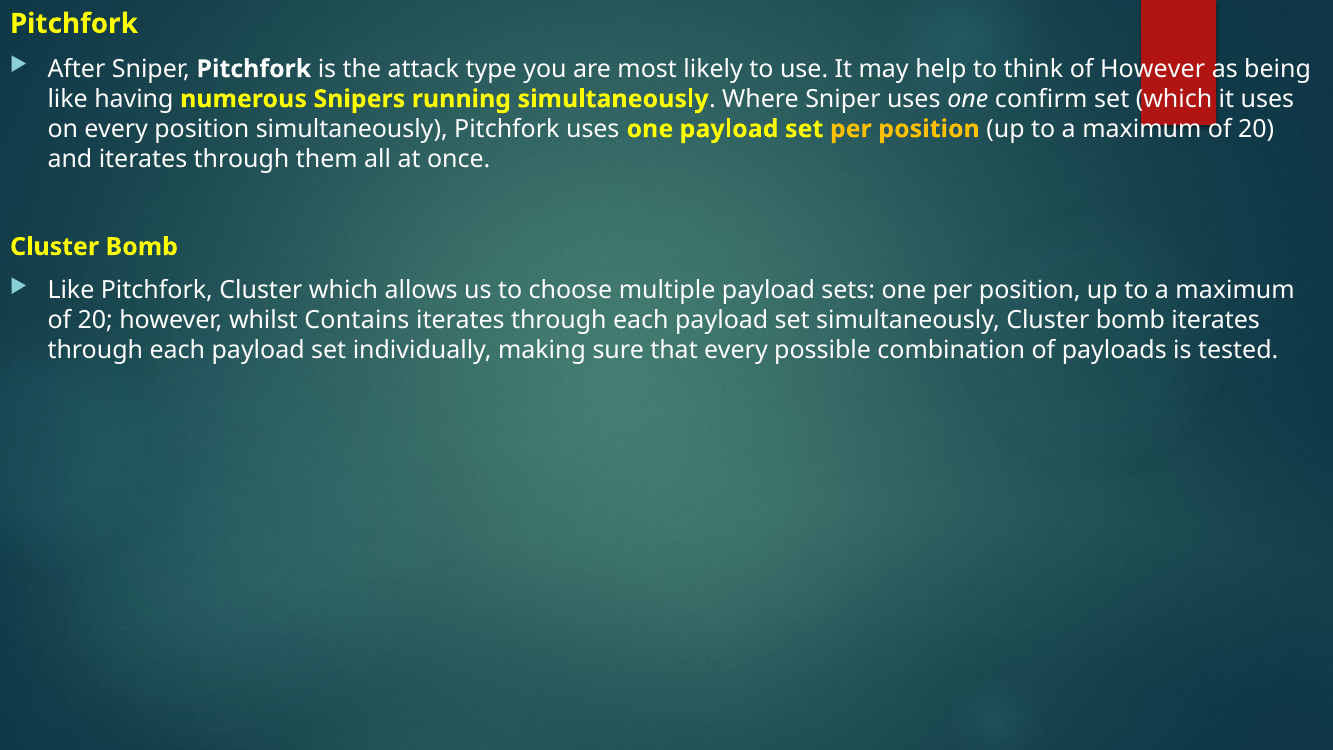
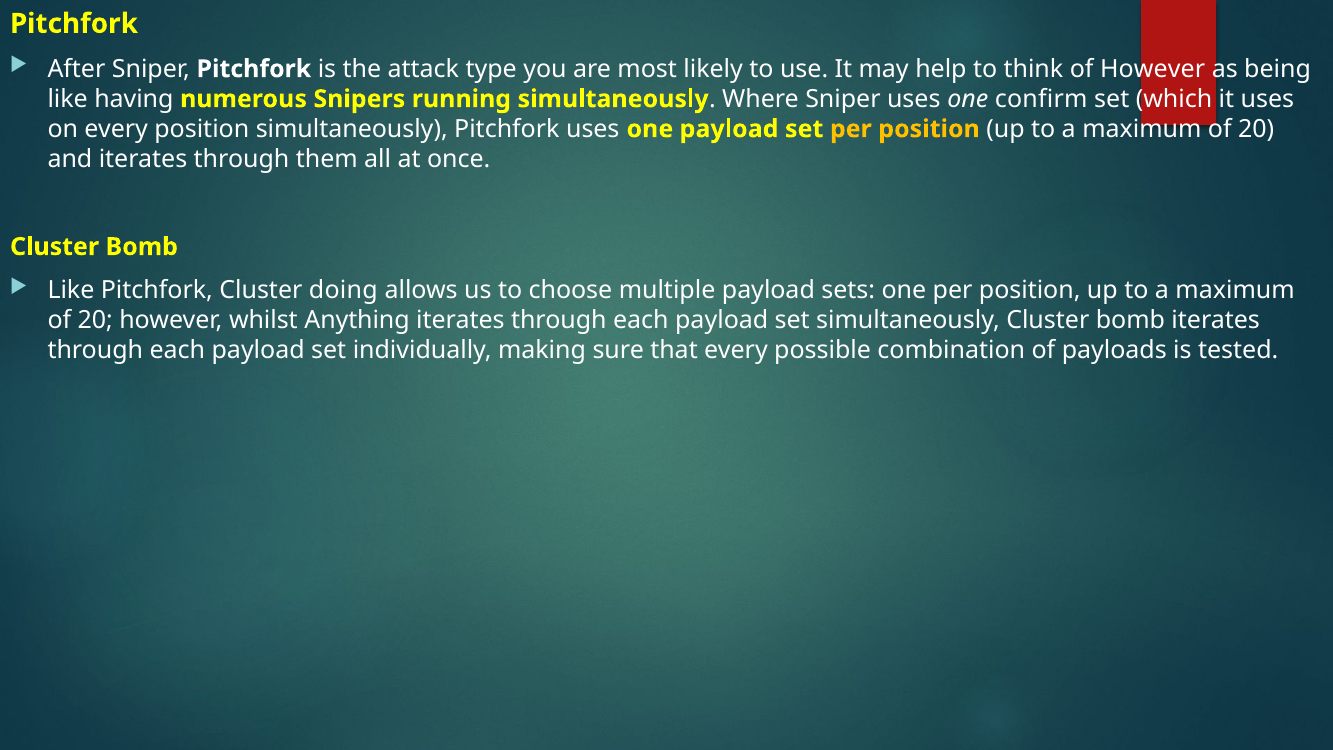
Cluster which: which -> doing
Contains: Contains -> Anything
